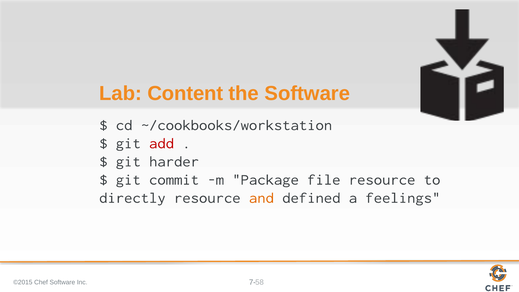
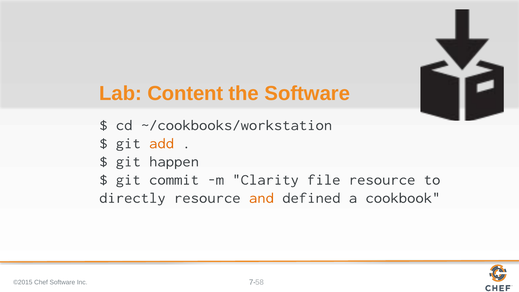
add colour: red -> orange
harder: harder -> happen
Package: Package -> Clarity
feelings: feelings -> cookbook
